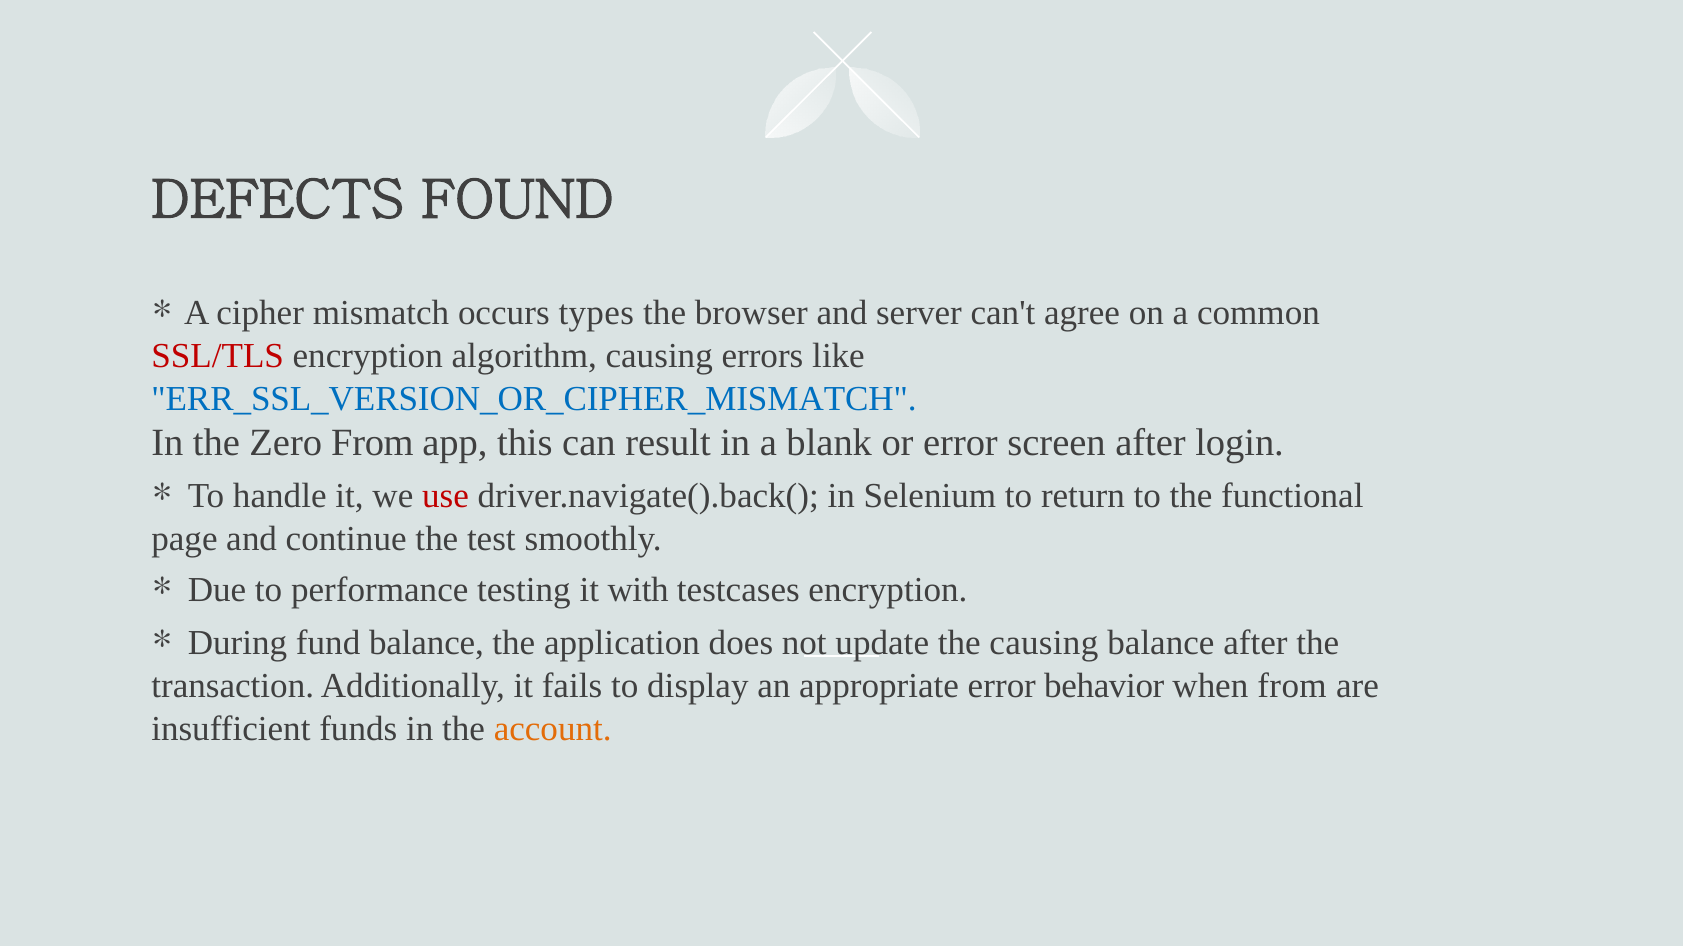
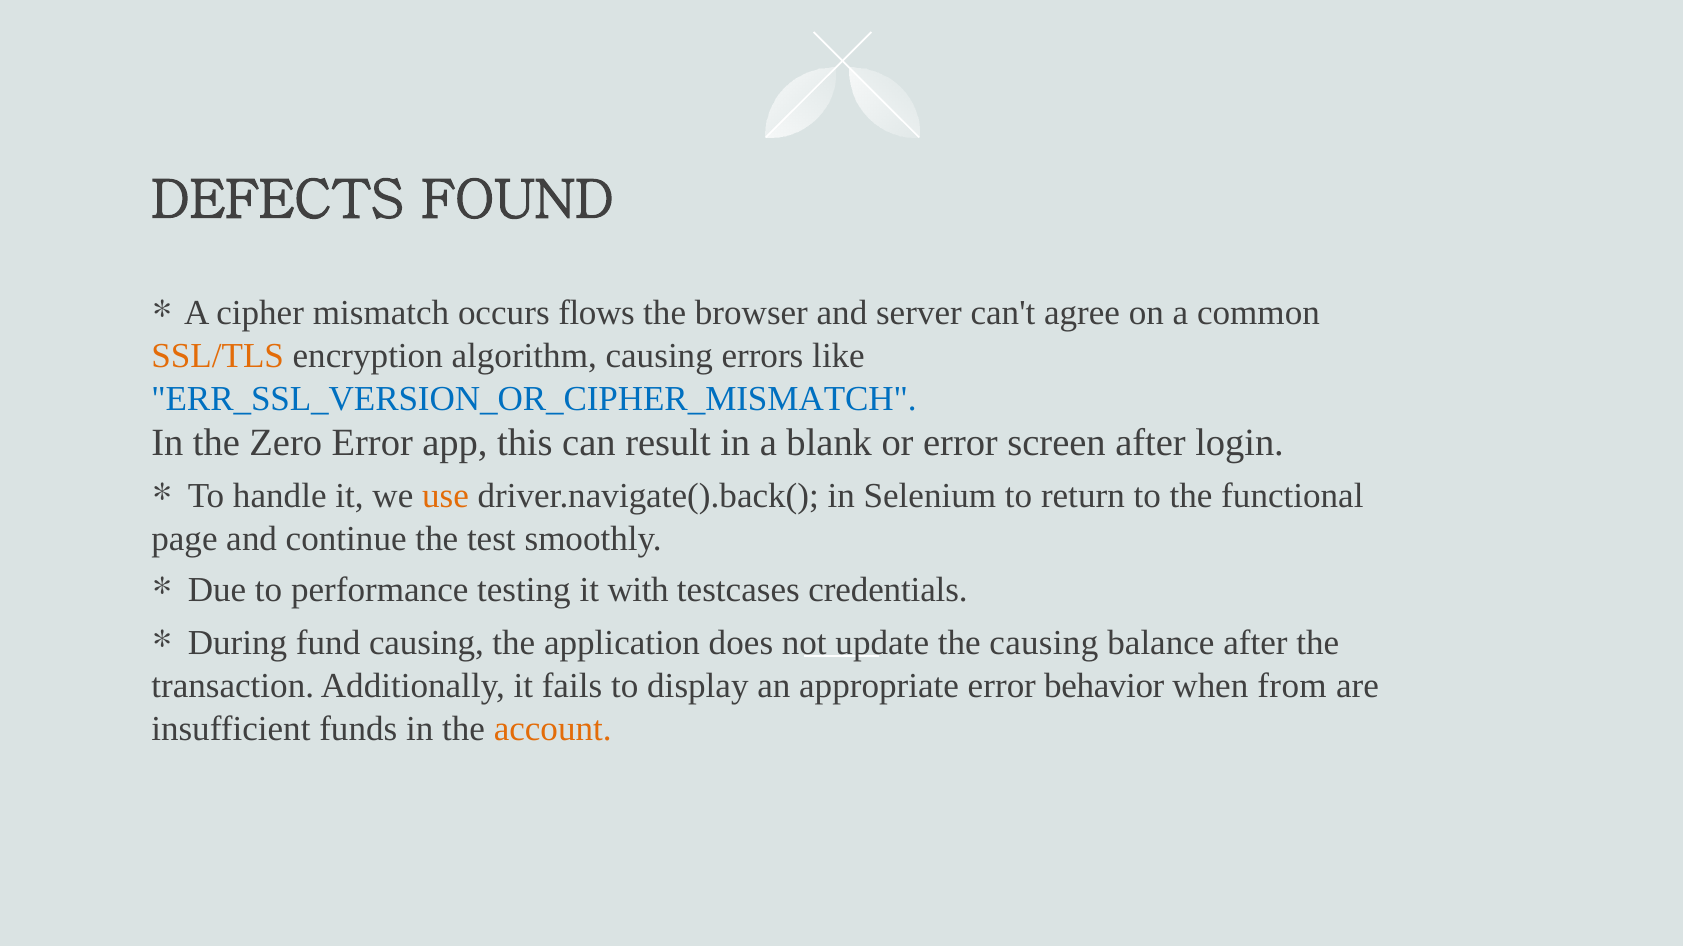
types: types -> flows
SSL/TLS colour: red -> orange
Zero From: From -> Error
use colour: red -> orange
testcases encryption: encryption -> credentials
fund balance: balance -> causing
